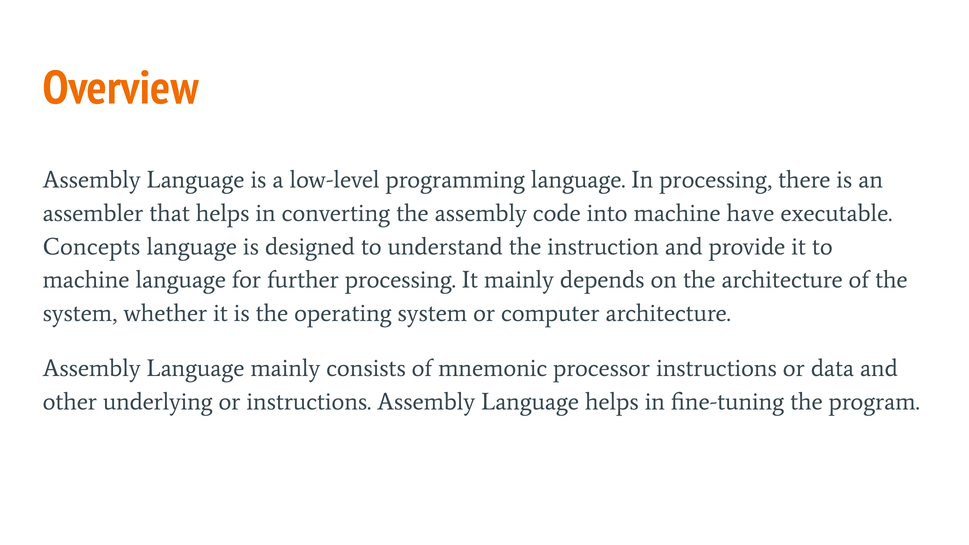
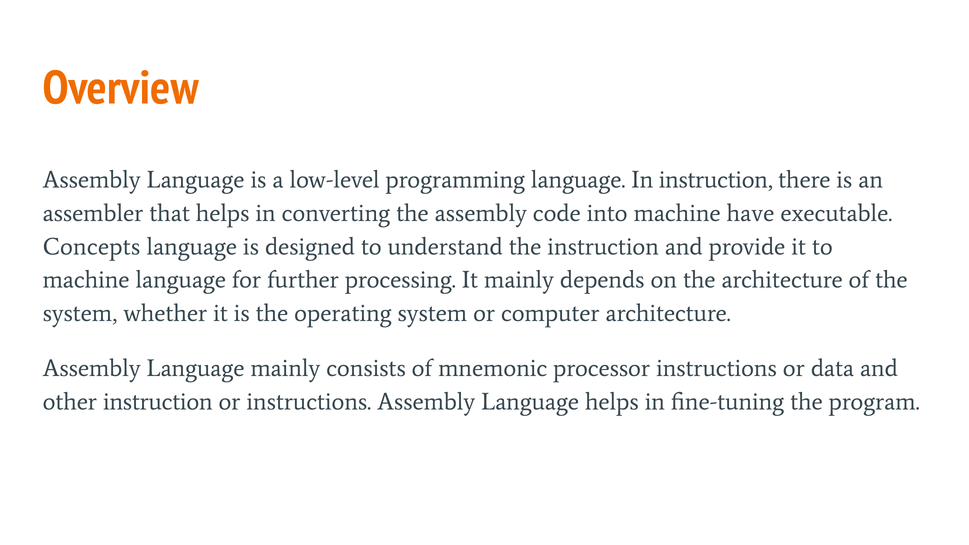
In processing: processing -> instruction
other underlying: underlying -> instruction
